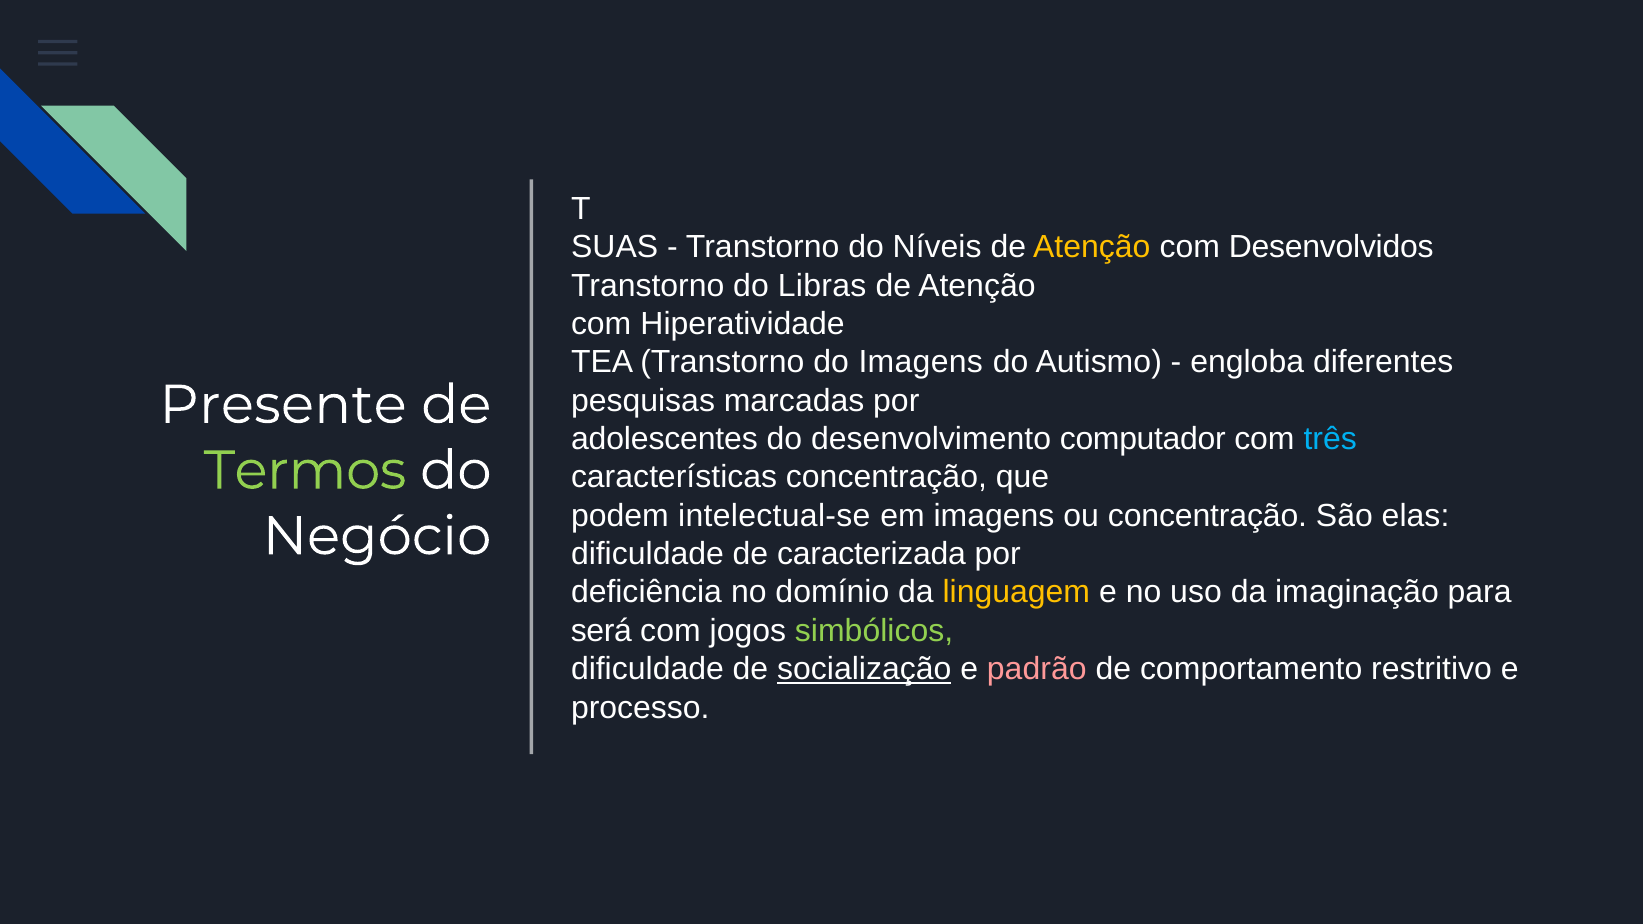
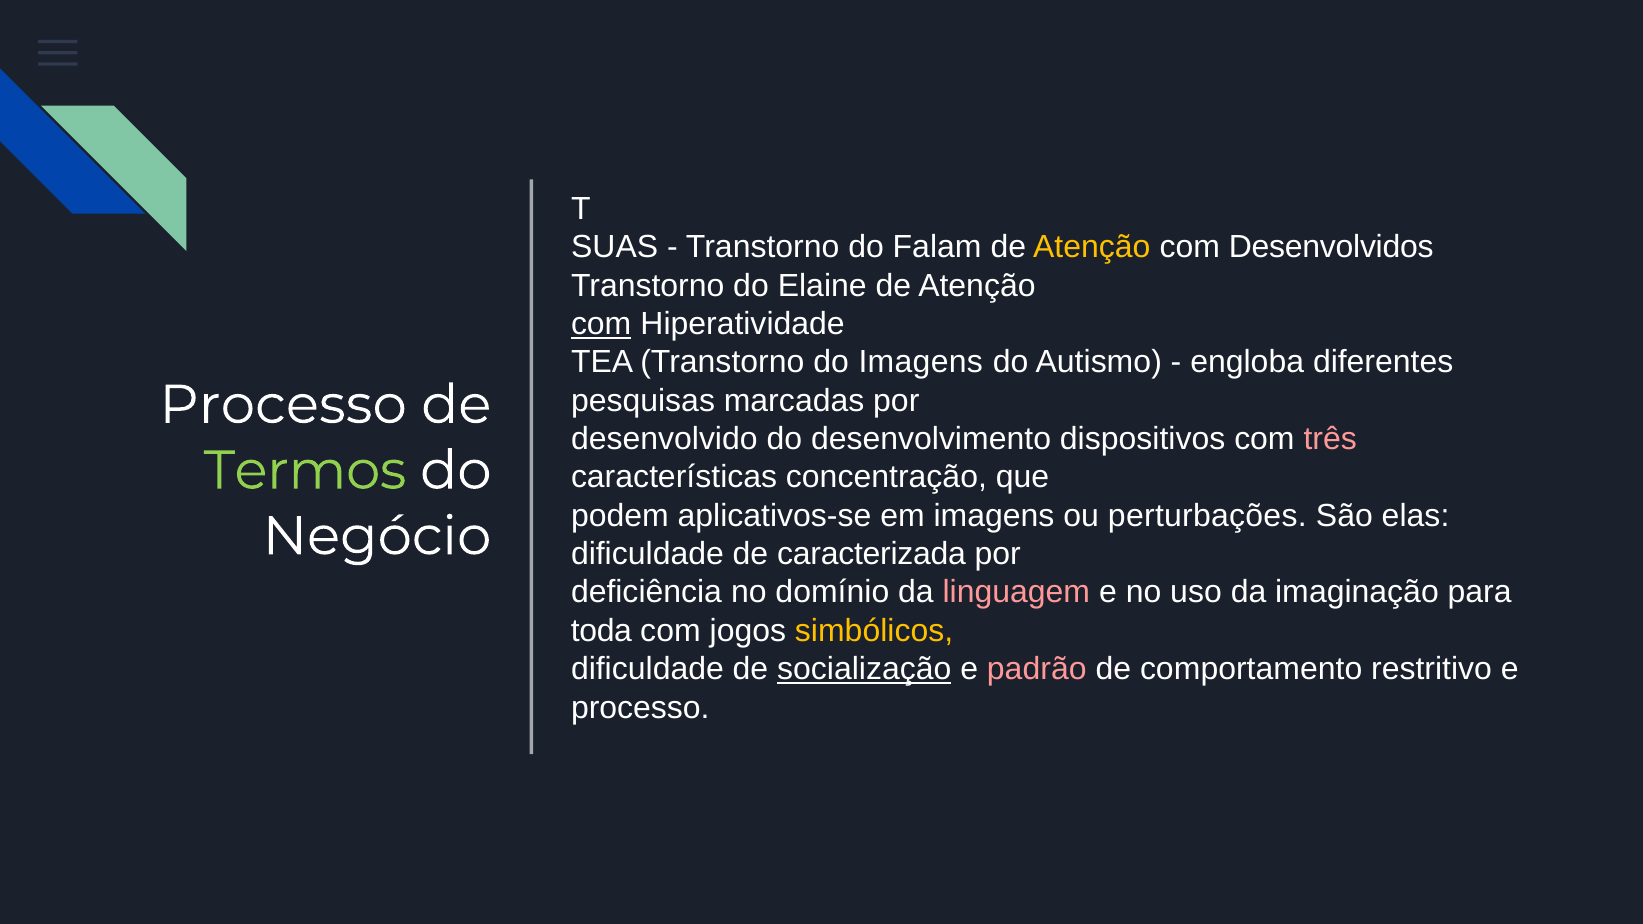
Níveis: Níveis -> Falam
Libras: Libras -> Elaine
com at (601, 324) underline: none -> present
Presente at (283, 405): Presente -> Processo
adolescentes: adolescentes -> desenvolvido
computador: computador -> dispositivos
três colour: light blue -> pink
intelectual-se: intelectual-se -> aplicativos-se
ou concentração: concentração -> perturbações
linguagem colour: yellow -> pink
será: será -> toda
simbólicos colour: light green -> yellow
